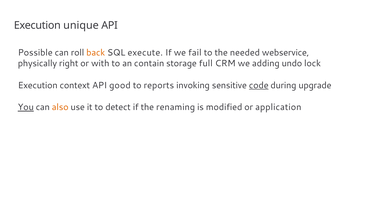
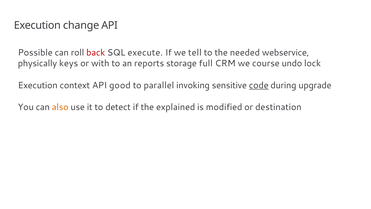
unique: unique -> change
back colour: orange -> red
fail: fail -> tell
right: right -> keys
contain: contain -> reports
adding: adding -> course
reports: reports -> parallel
You underline: present -> none
renaming: renaming -> explained
application: application -> destination
